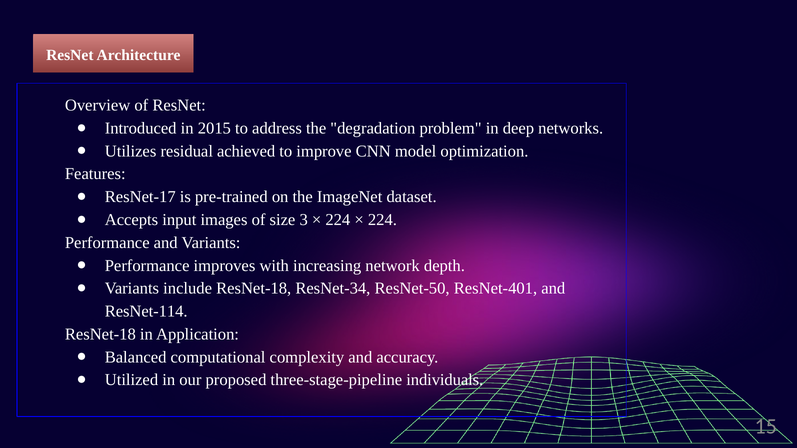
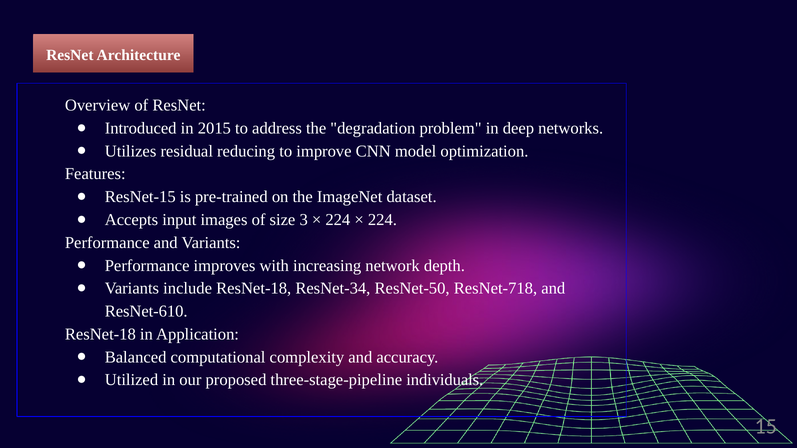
achieved: achieved -> reducing
ResNet-17: ResNet-17 -> ResNet-15
ResNet-401: ResNet-401 -> ResNet-718
ResNet-114: ResNet-114 -> ResNet-610
